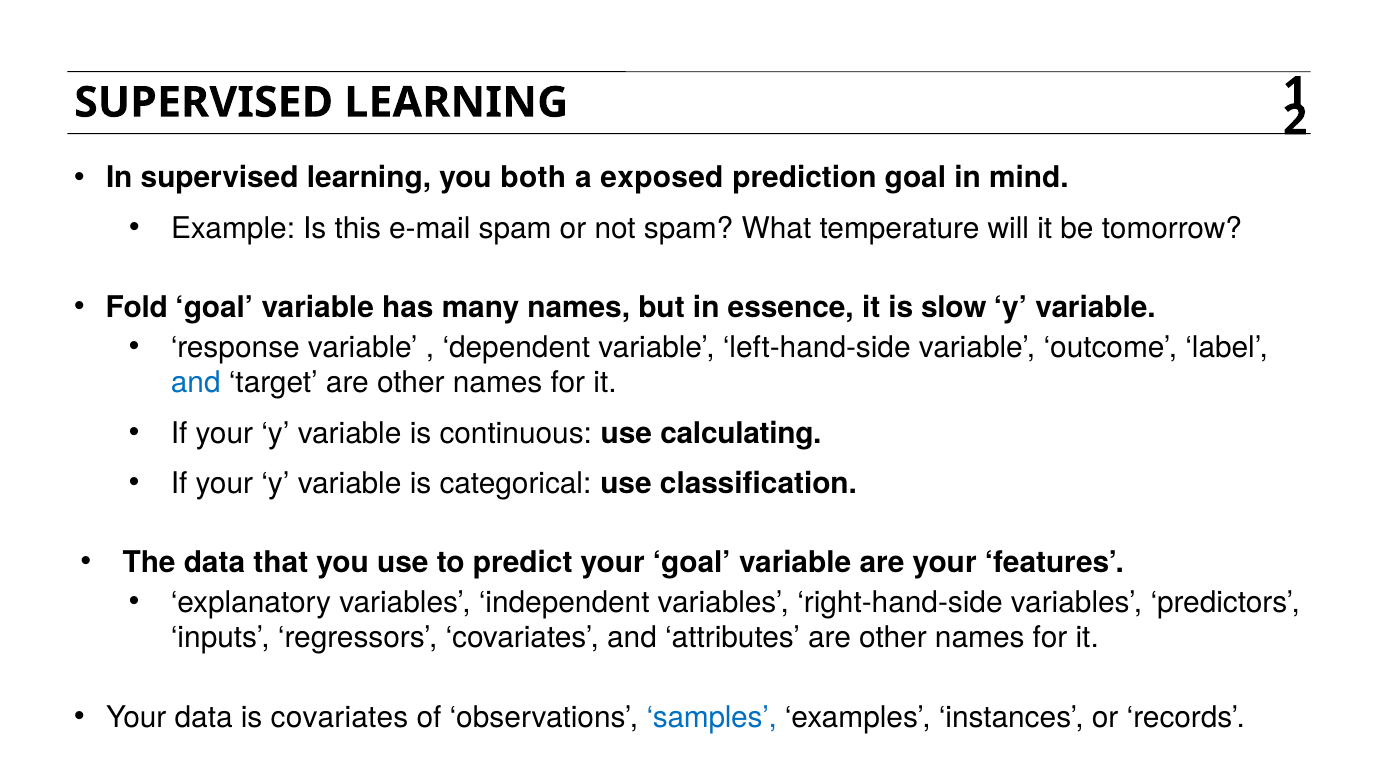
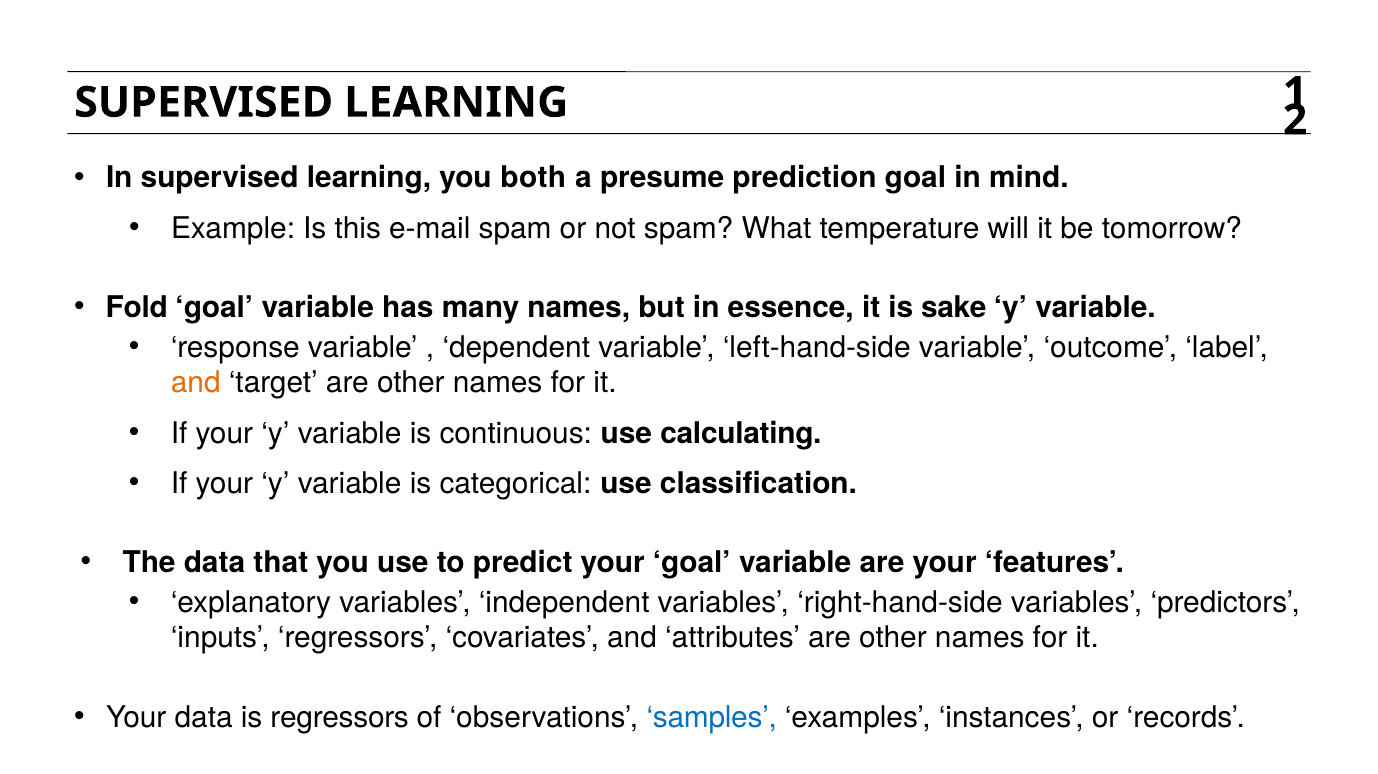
exposed: exposed -> presume
slow: slow -> sake
and at (196, 383) colour: blue -> orange
is covariates: covariates -> regressors
